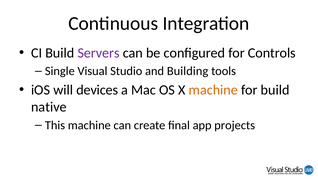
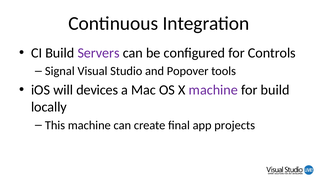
Single: Single -> Signal
Building: Building -> Popover
machine at (213, 90) colour: orange -> purple
native: native -> locally
